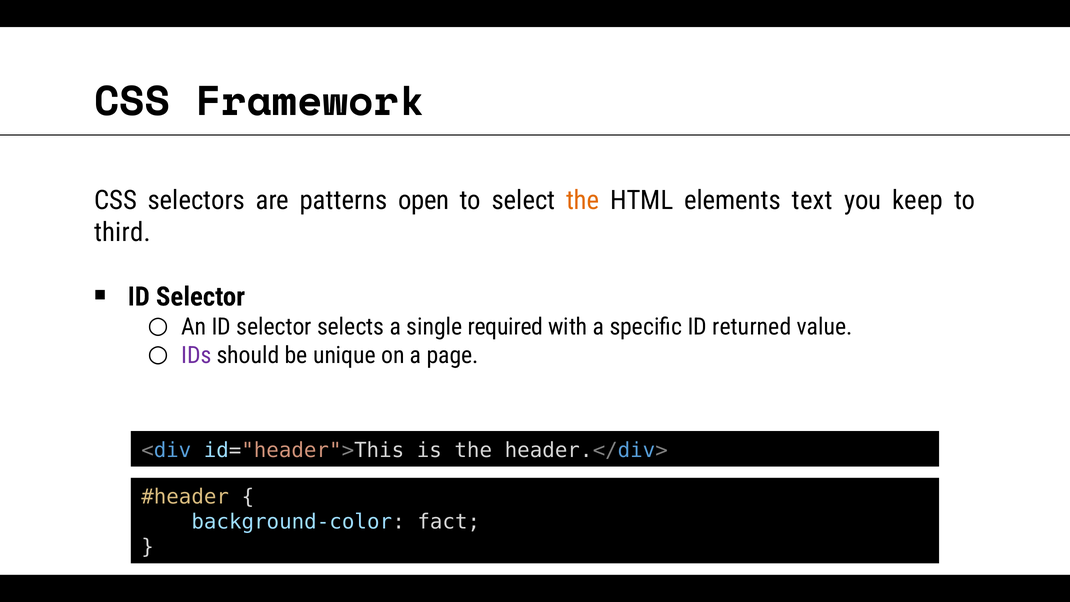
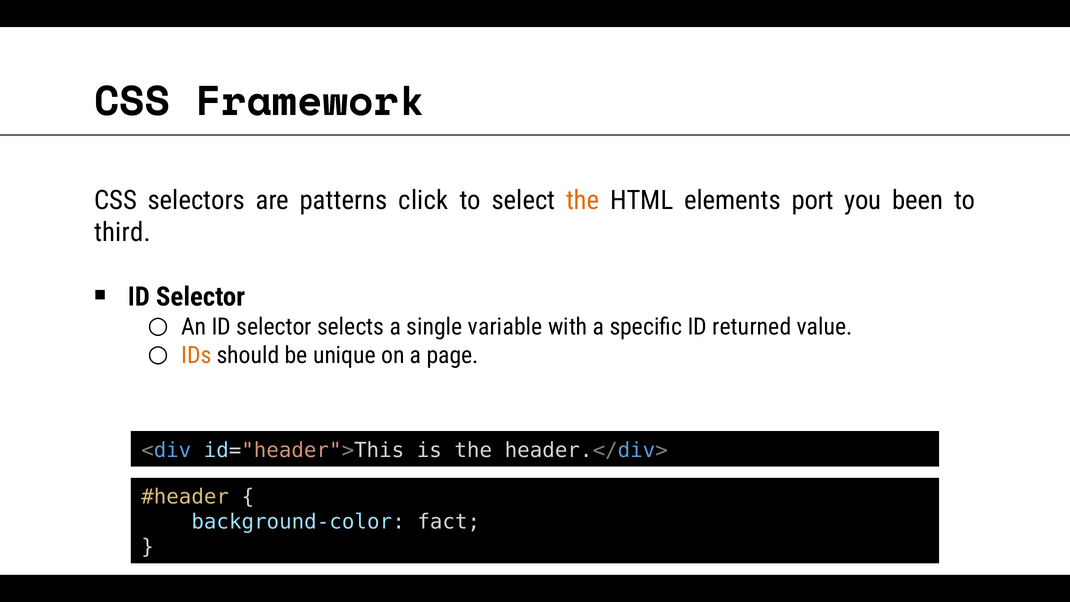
open: open -> click
text: text -> port
keep: keep -> been
required: required -> variable
IDs colour: purple -> orange
